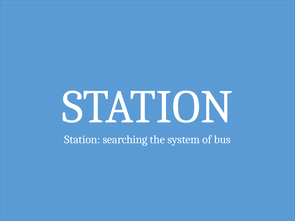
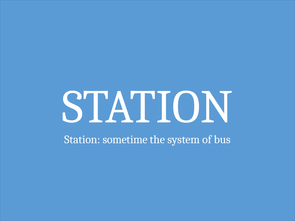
searching: searching -> sometime
